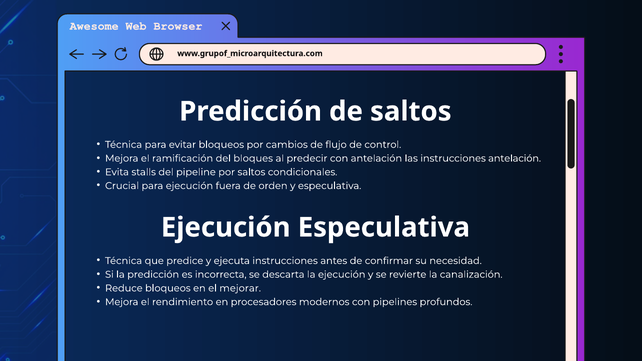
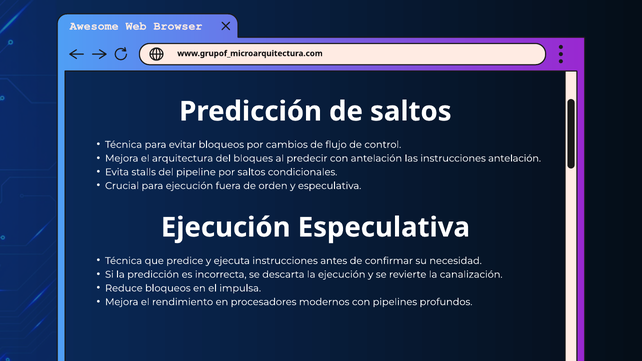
ramificación: ramificación -> arquitectura
mejorar: mejorar -> impulsa
